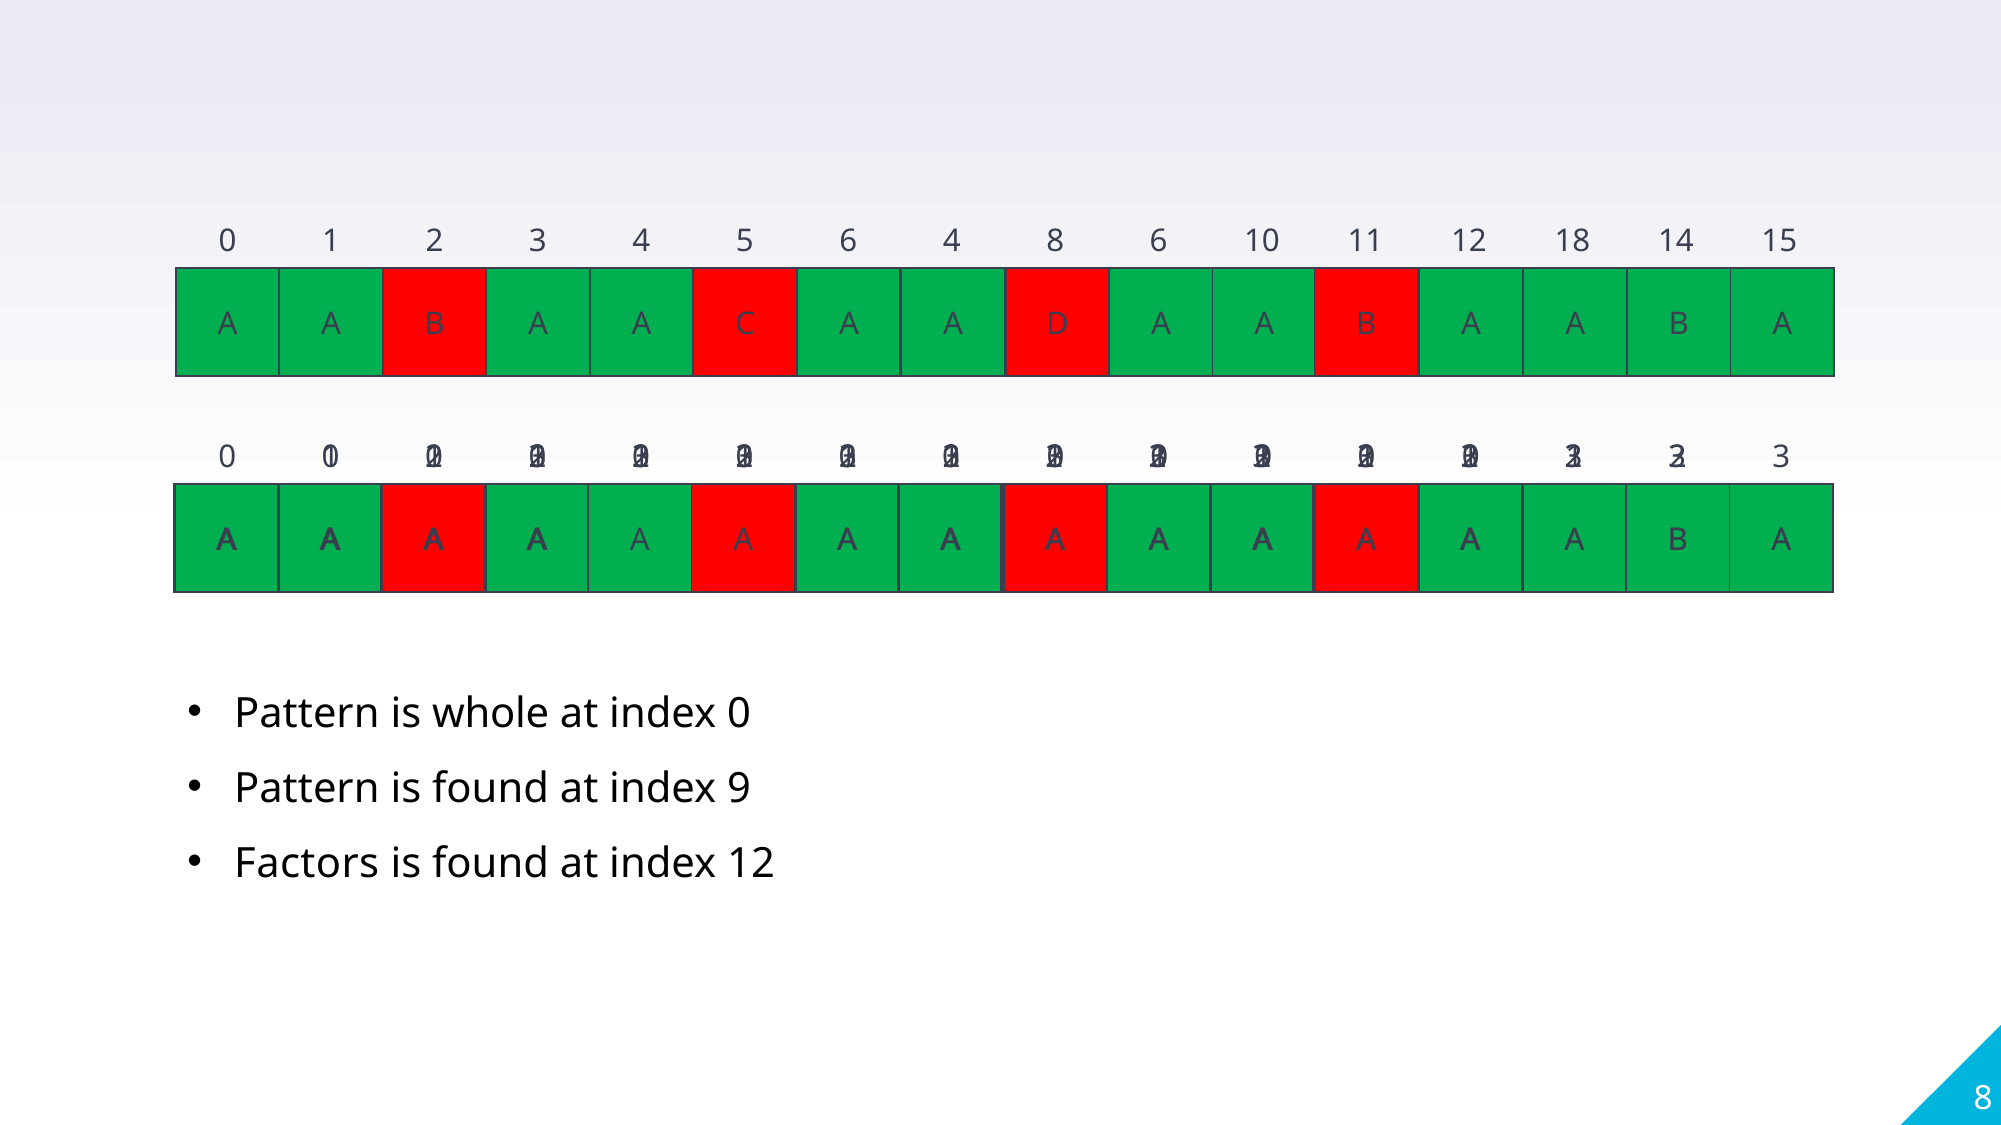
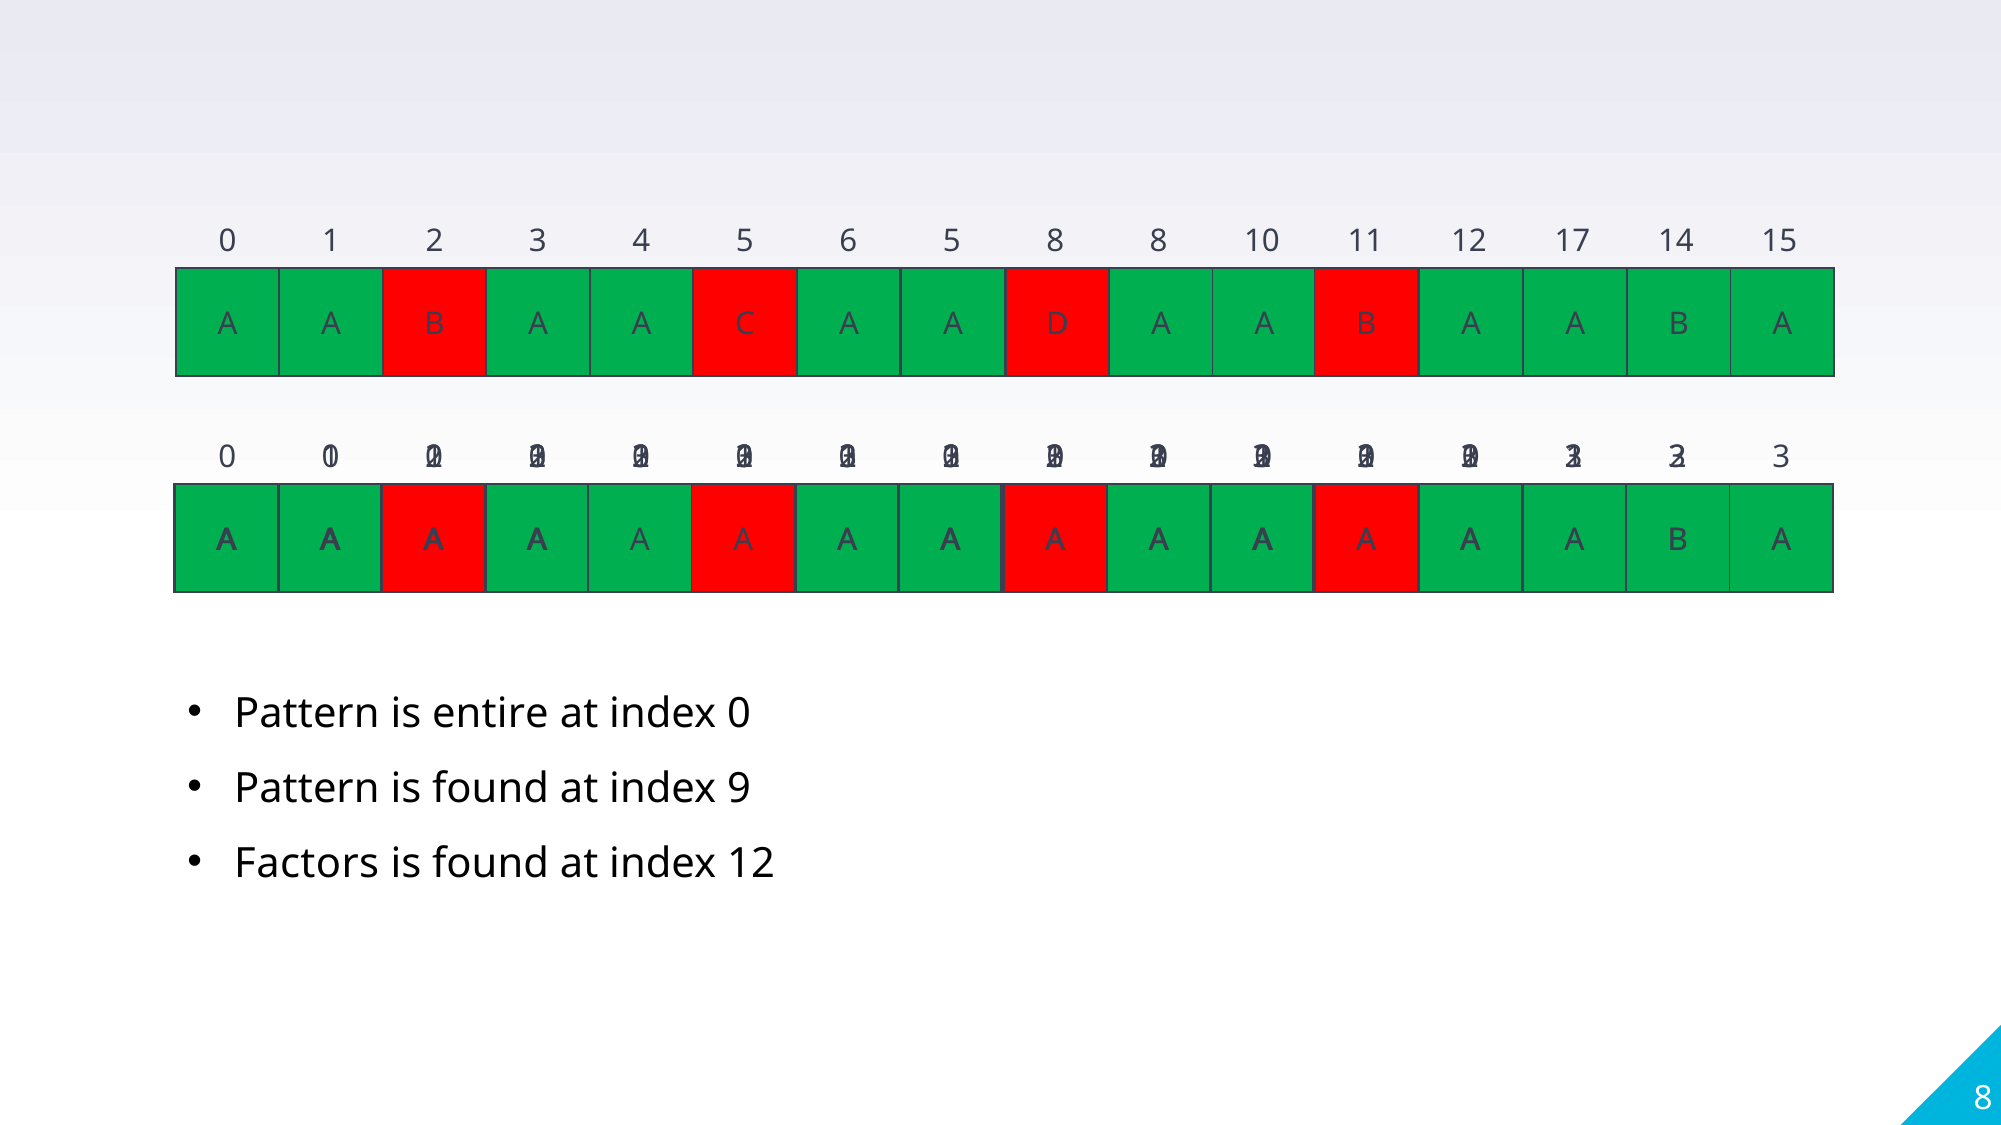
6 4: 4 -> 5
8 6: 6 -> 8
18: 18 -> 17
whole: whole -> entire
